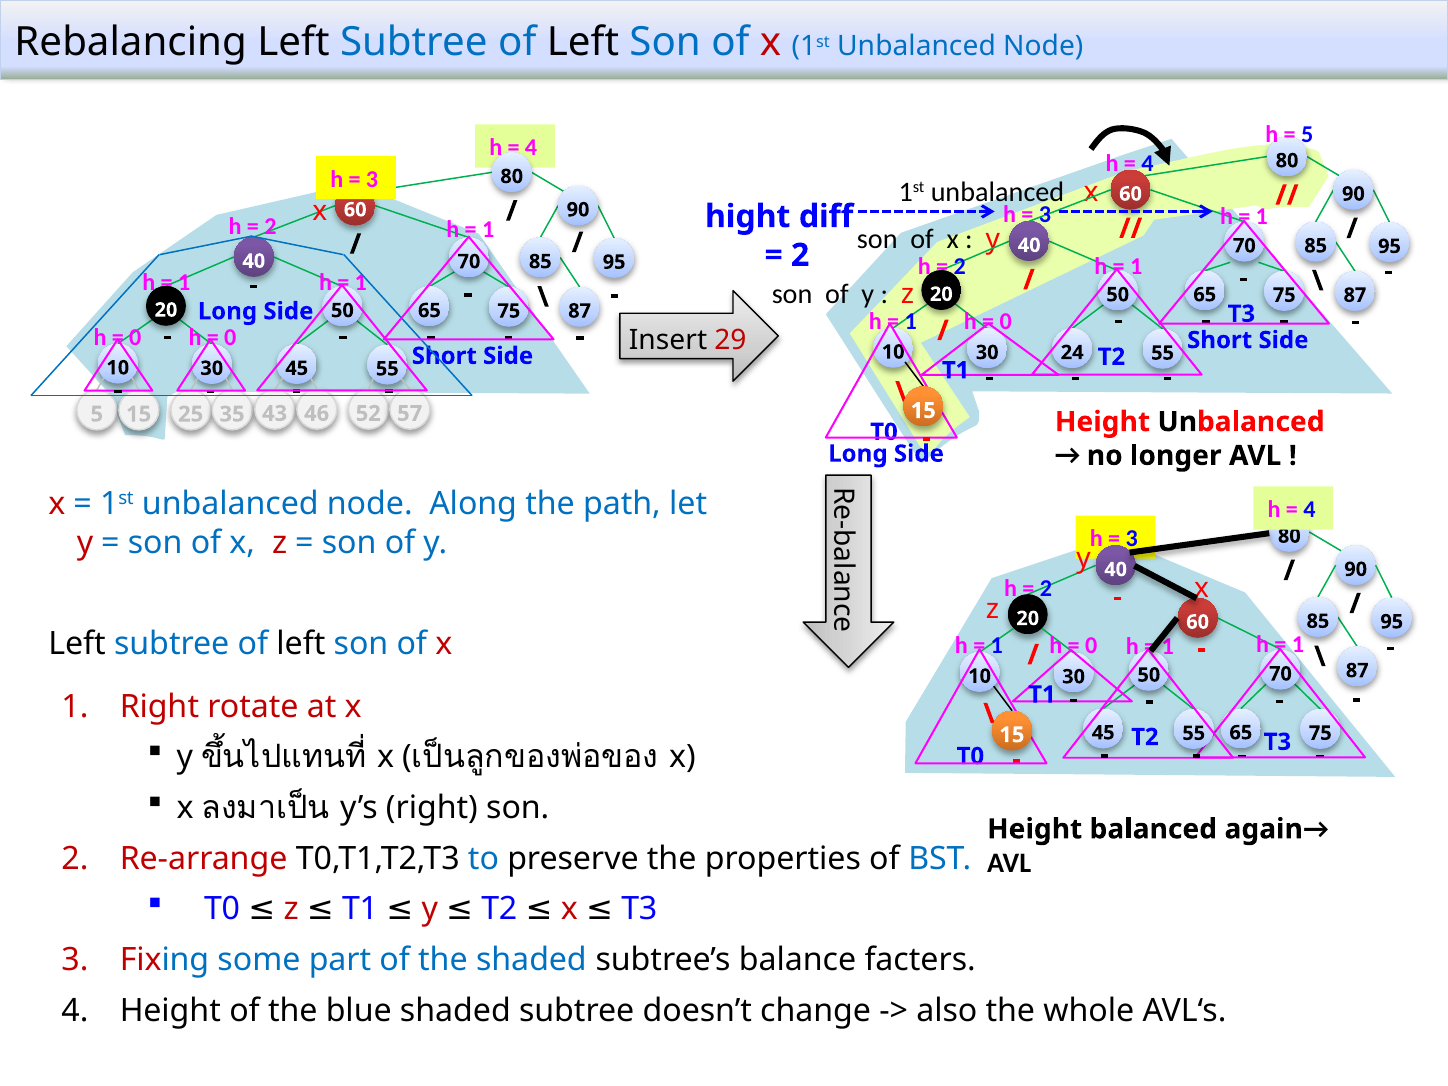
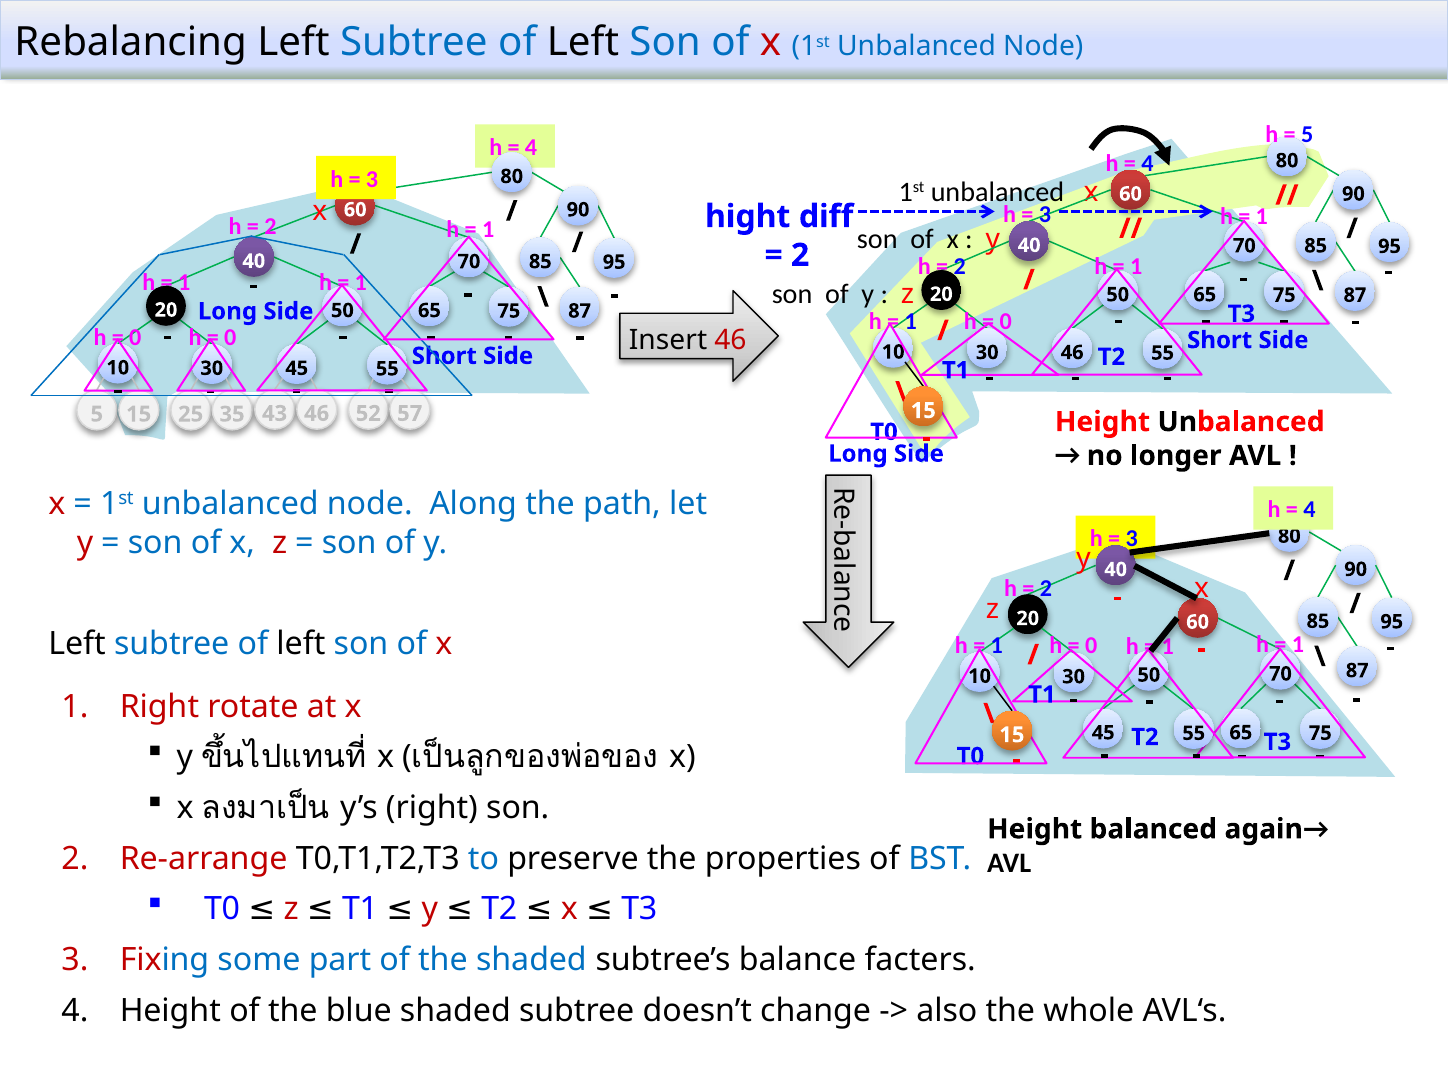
Insert 29: 29 -> 46
30 24: 24 -> 46
